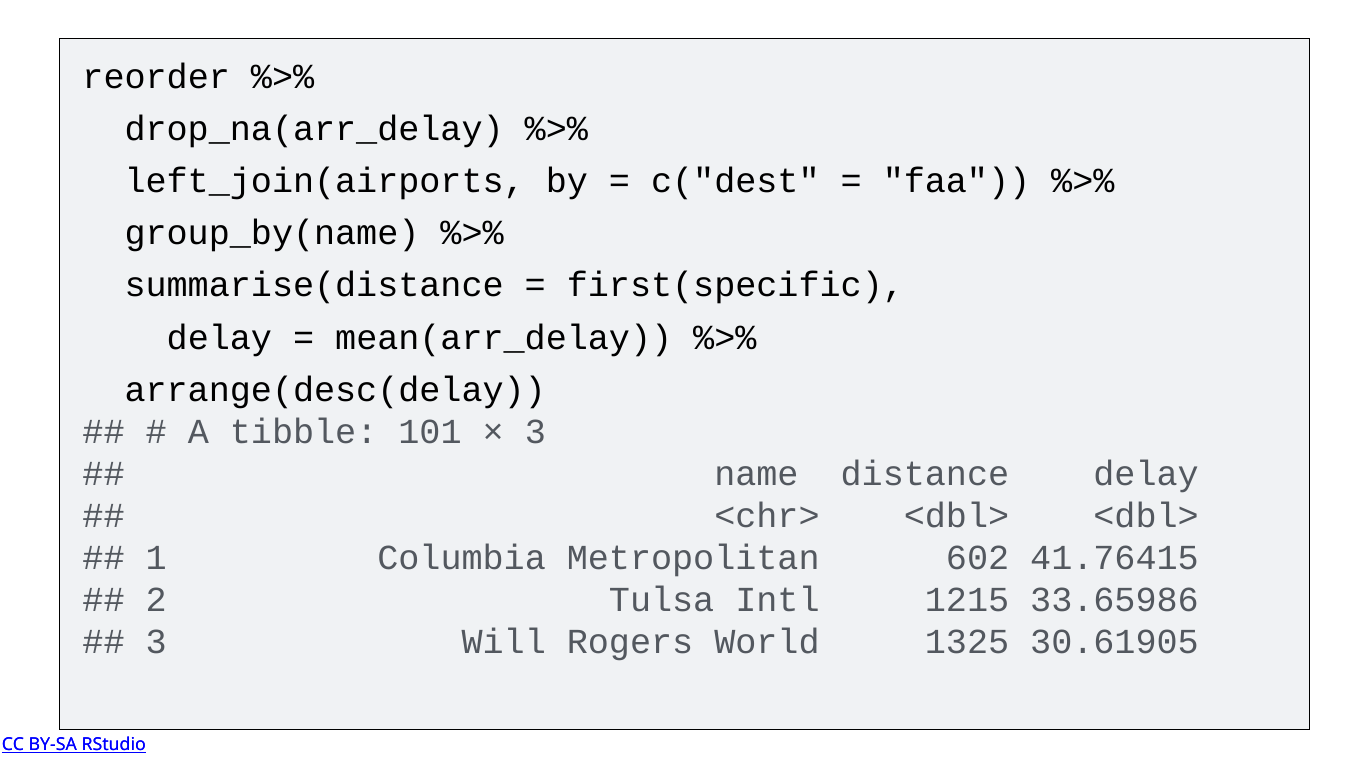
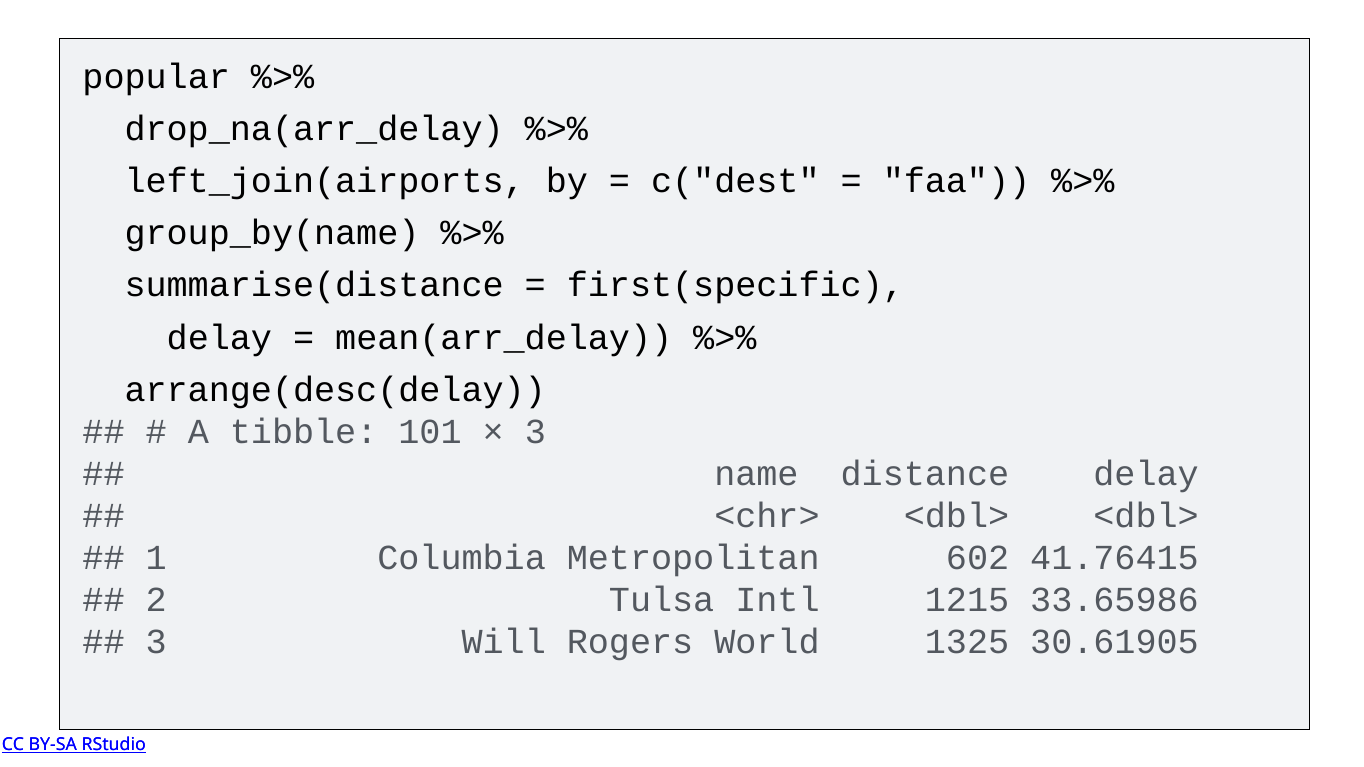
reorder: reorder -> popular
